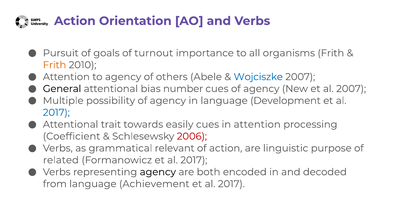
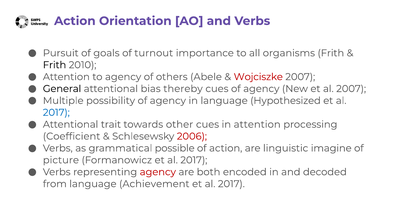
Frith at (55, 65) colour: orange -> black
Wojciszke colour: blue -> red
number: number -> thereby
Development: Development -> Hypothesized
easily: easily -> other
relevant: relevant -> possible
purpose: purpose -> imagine
related: related -> picture
agency at (158, 172) colour: black -> red
